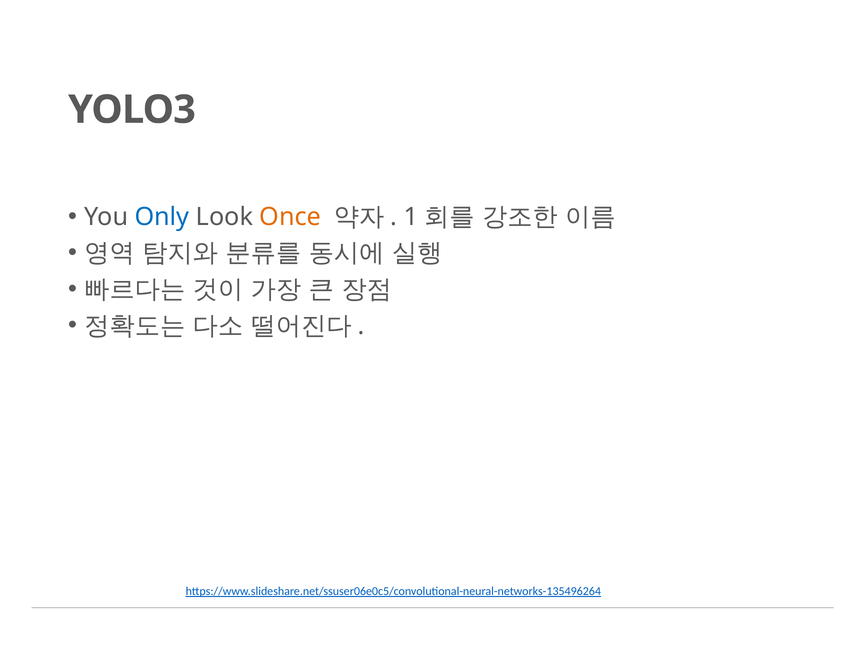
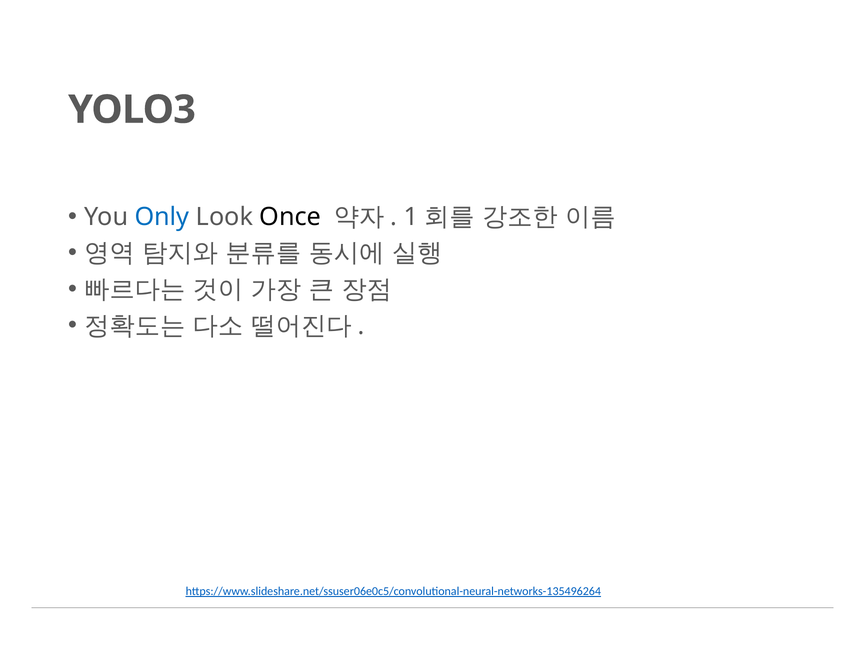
Once colour: orange -> black
